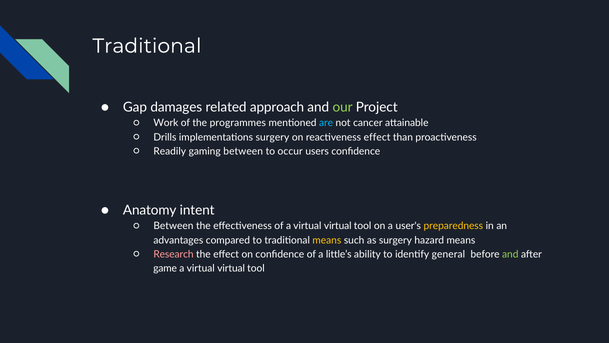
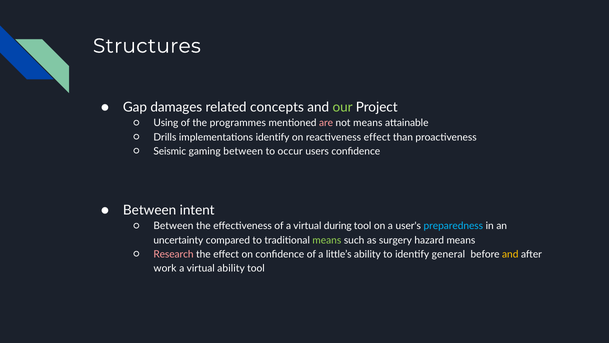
Traditional at (147, 46): Traditional -> Structures
approach: approach -> concepts
Work: Work -> Using
are colour: light blue -> pink
not cancer: cancer -> means
implementations surgery: surgery -> identify
Readily: Readily -> Seismic
Anatomy at (150, 210): Anatomy -> Between
of a virtual virtual: virtual -> during
preparedness colour: yellow -> light blue
advantages: advantages -> uncertainty
means at (327, 240) colour: yellow -> light green
and at (510, 254) colour: light green -> yellow
game: game -> work
virtual at (231, 268): virtual -> ability
